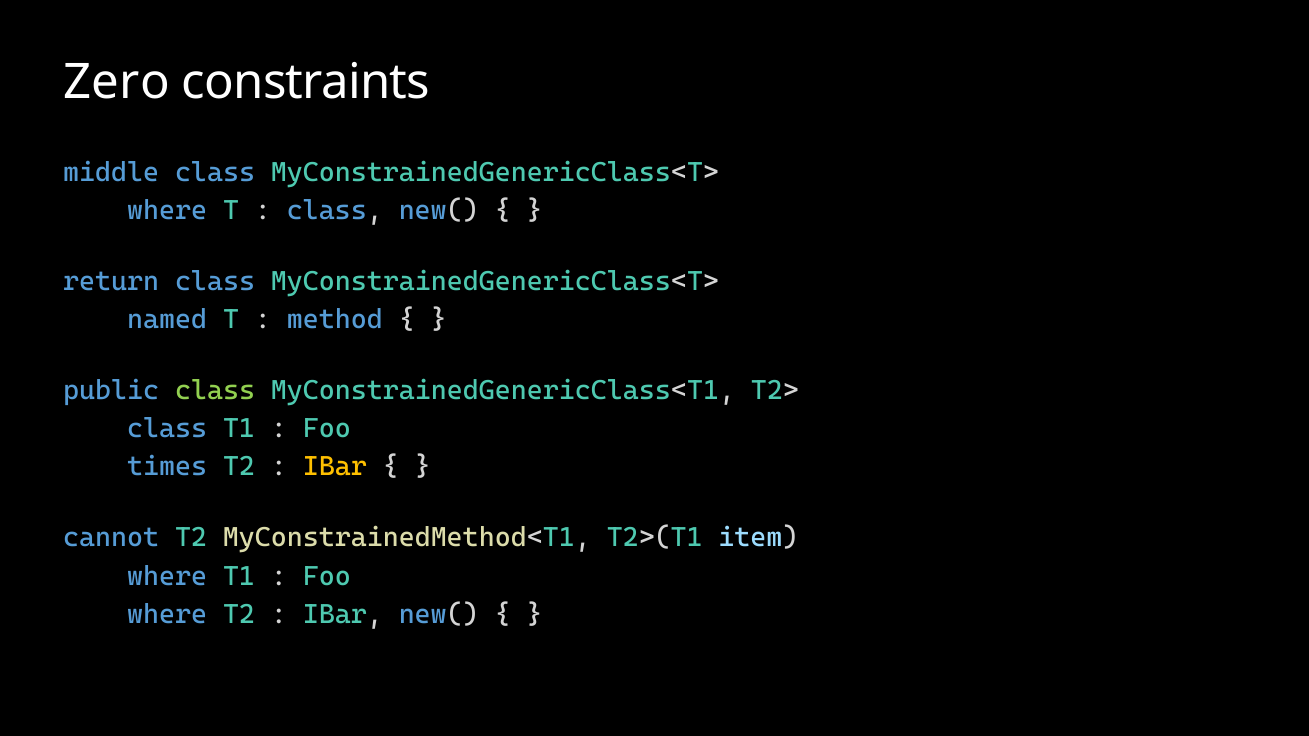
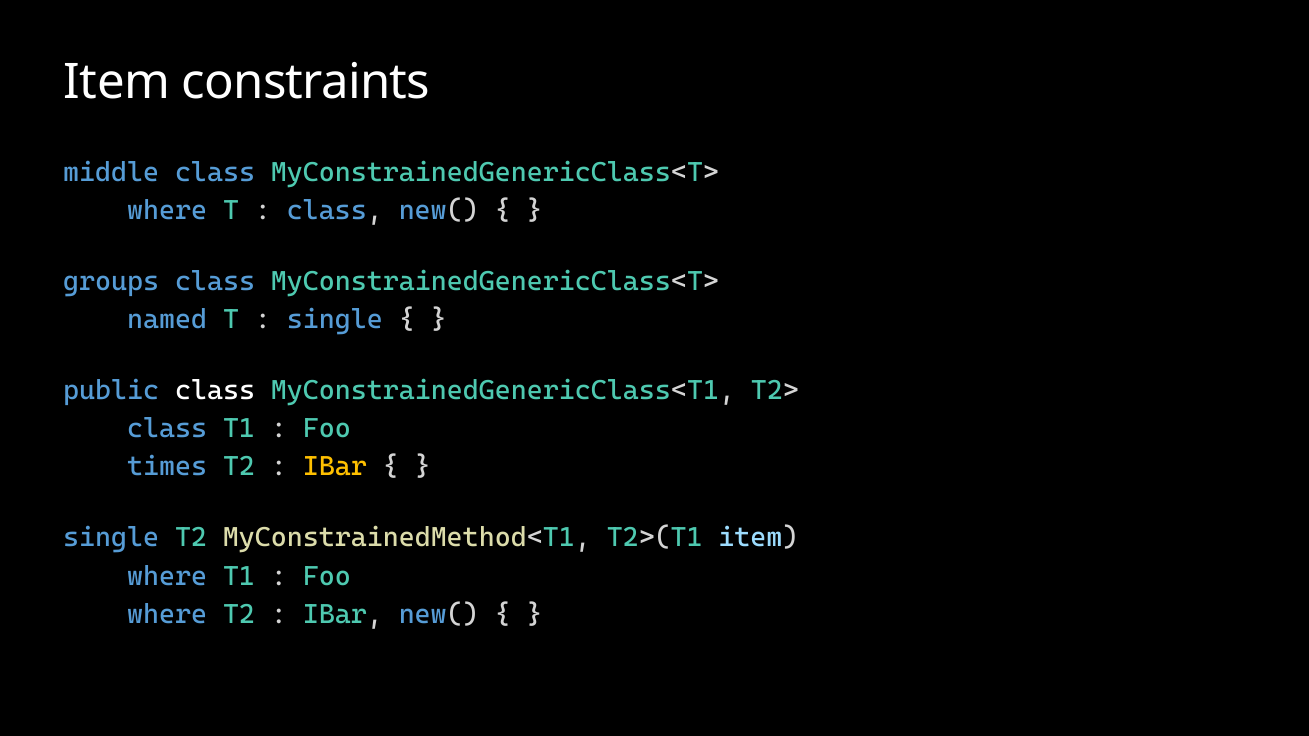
Zero at (117, 82): Zero -> Item
return: return -> groups
method at (335, 320): method -> single
class at (215, 391) colour: light green -> white
cannot at (111, 538): cannot -> single
